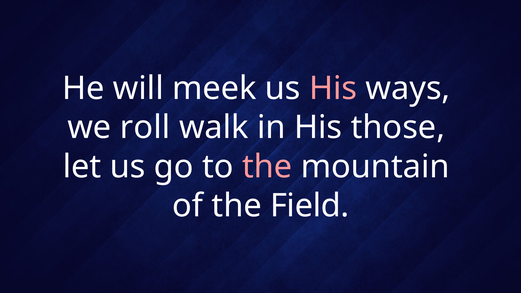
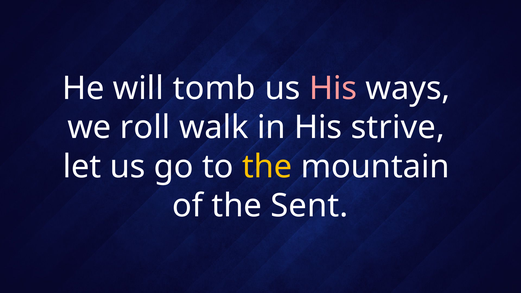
meek: meek -> tomb
those: those -> strive
the at (267, 167) colour: pink -> yellow
Field: Field -> Sent
